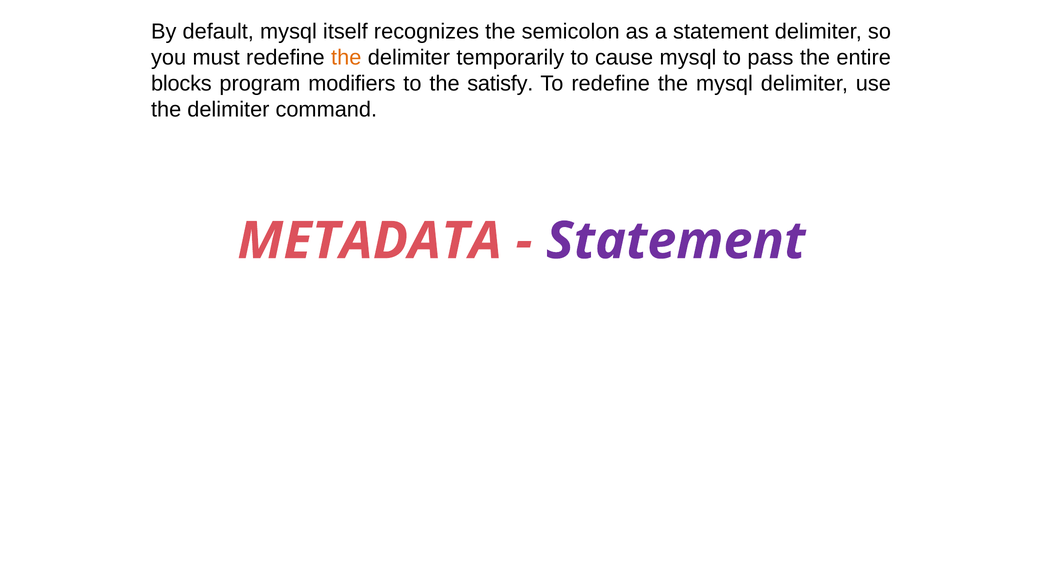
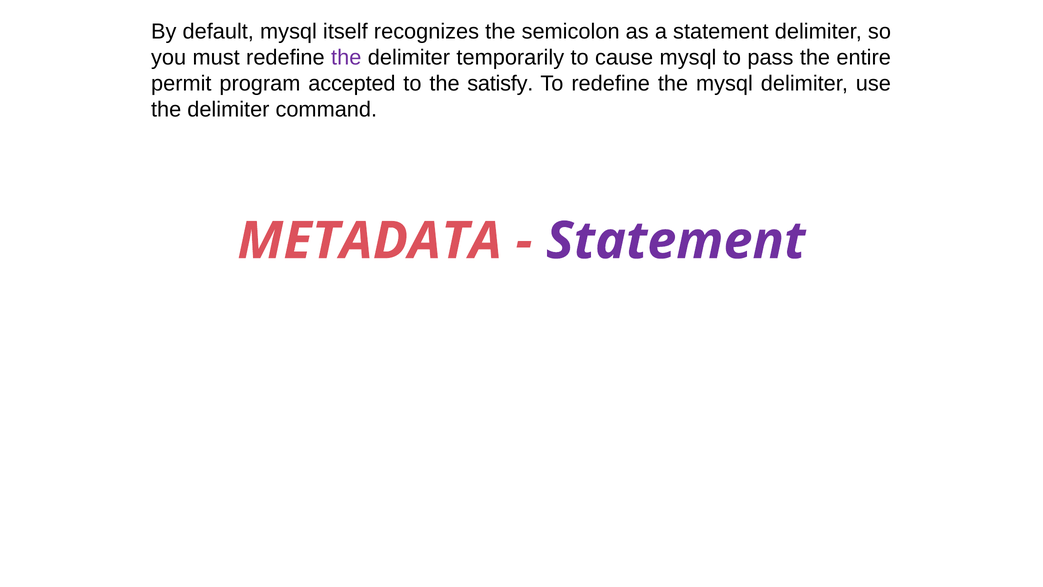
the at (346, 58) colour: orange -> purple
blocks: blocks -> permit
modifiers: modifiers -> accepted
